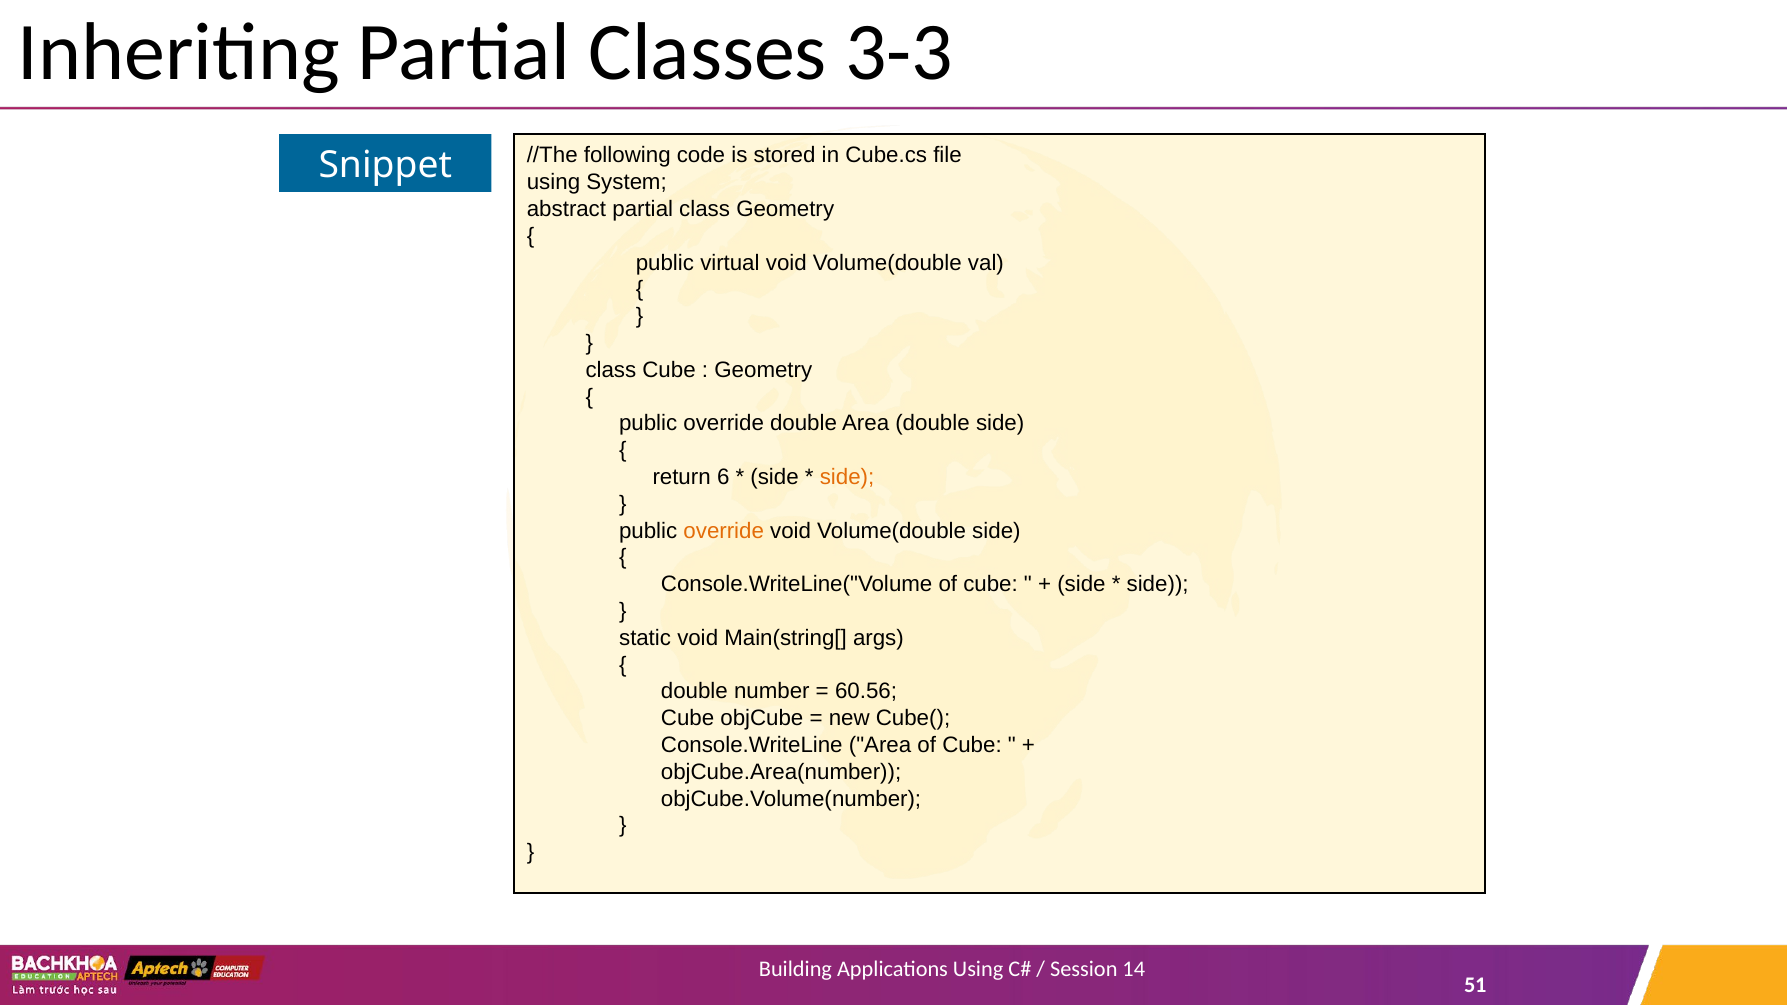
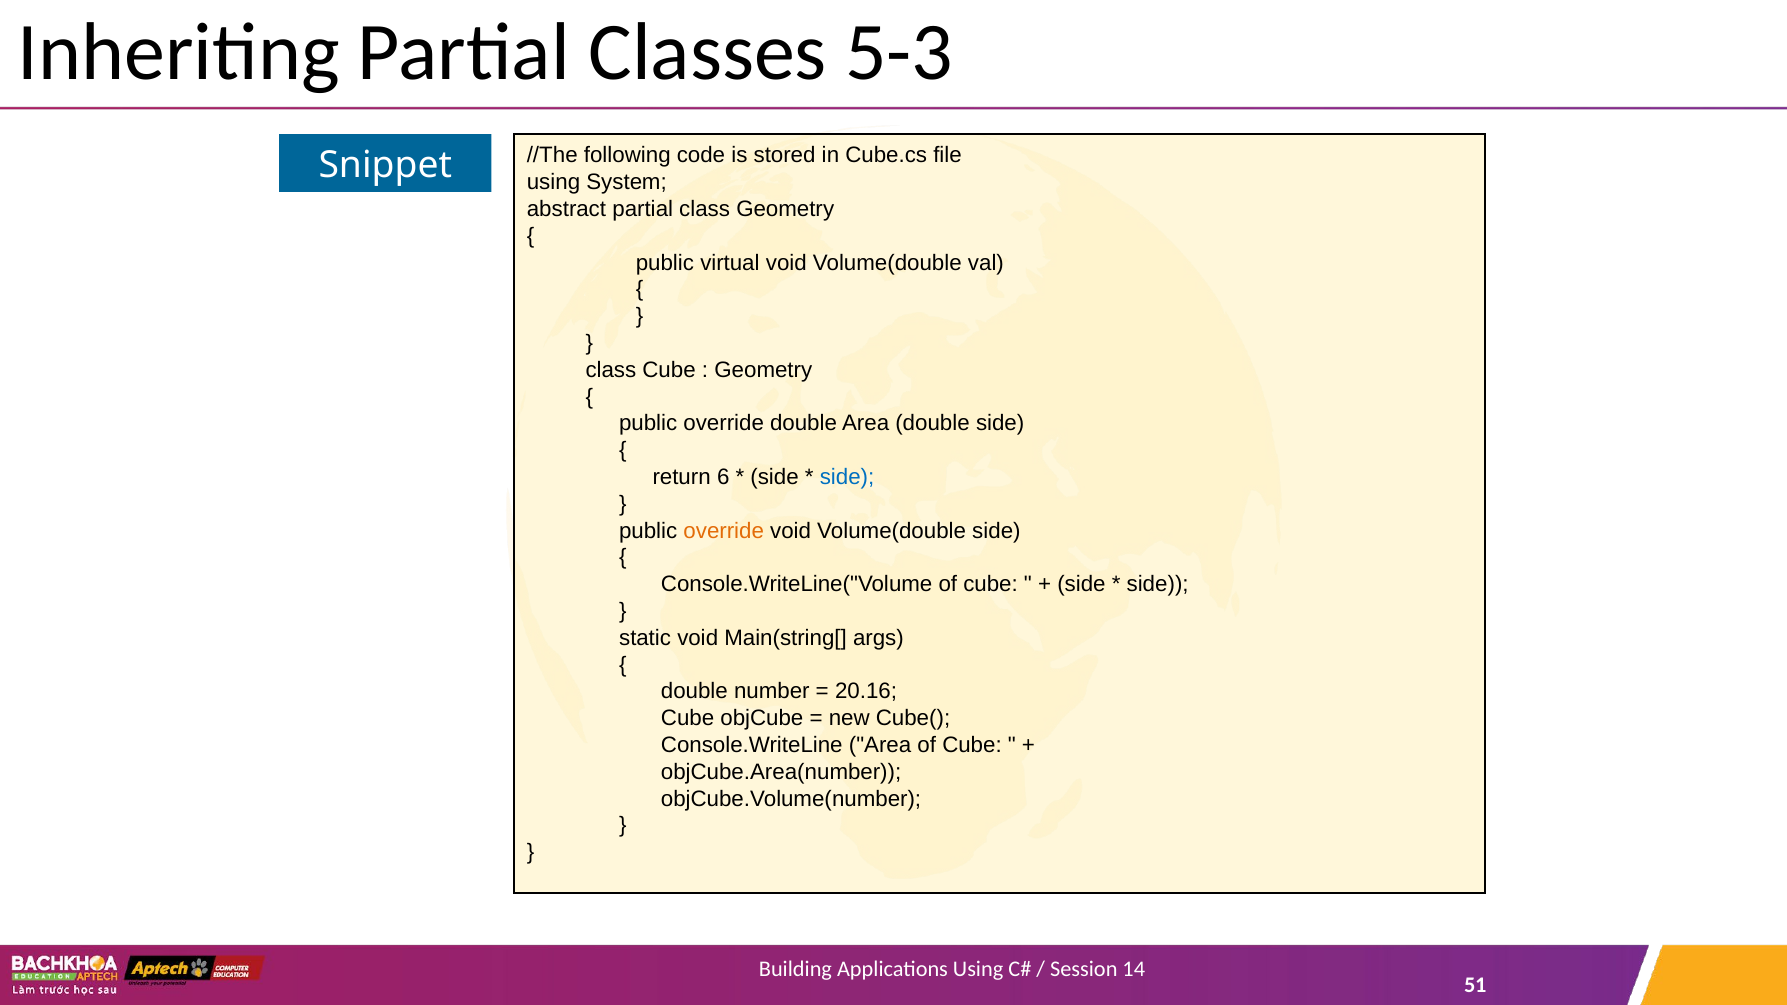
3-3: 3-3 -> 5-3
side at (847, 477) colour: orange -> blue
60.56: 60.56 -> 20.16
